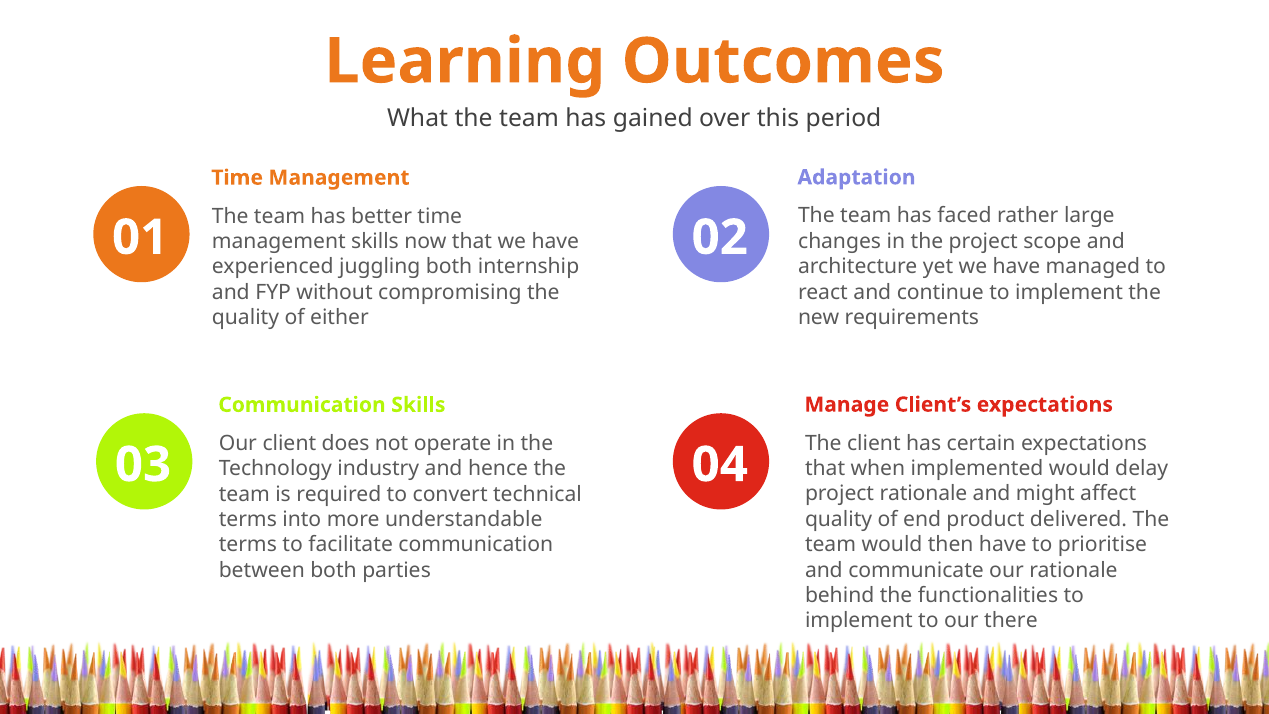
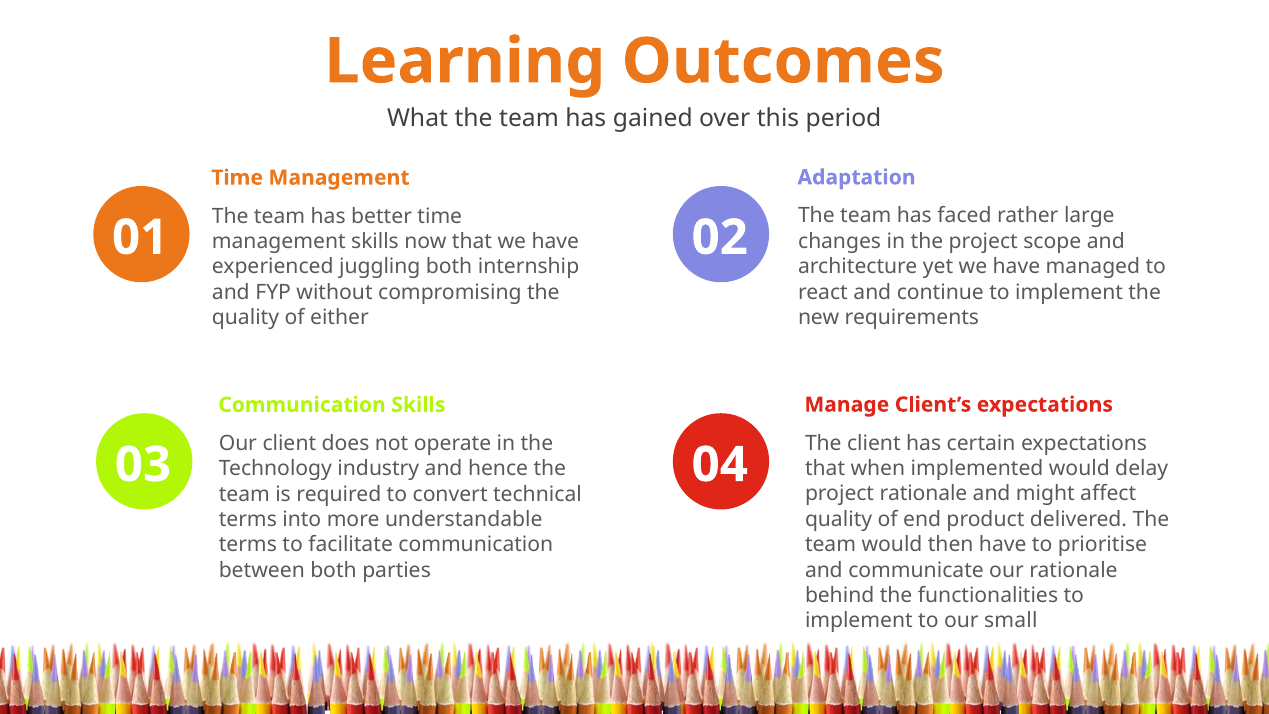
there: there -> small
